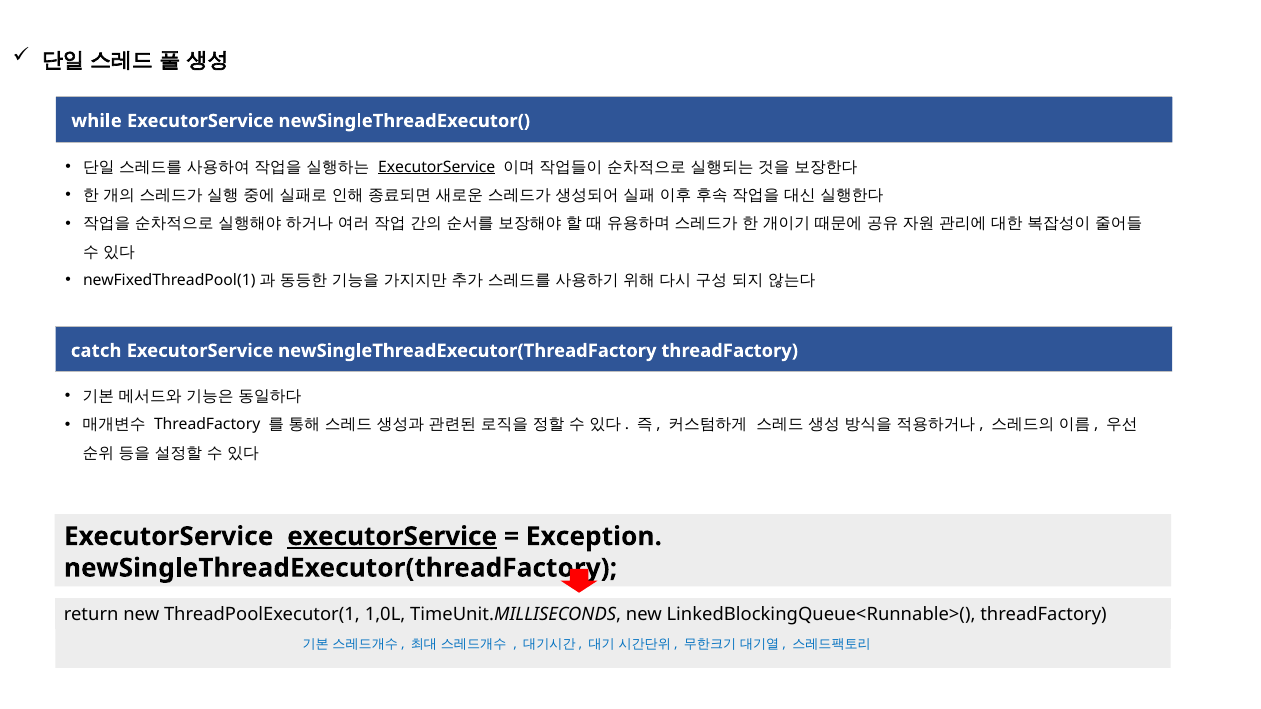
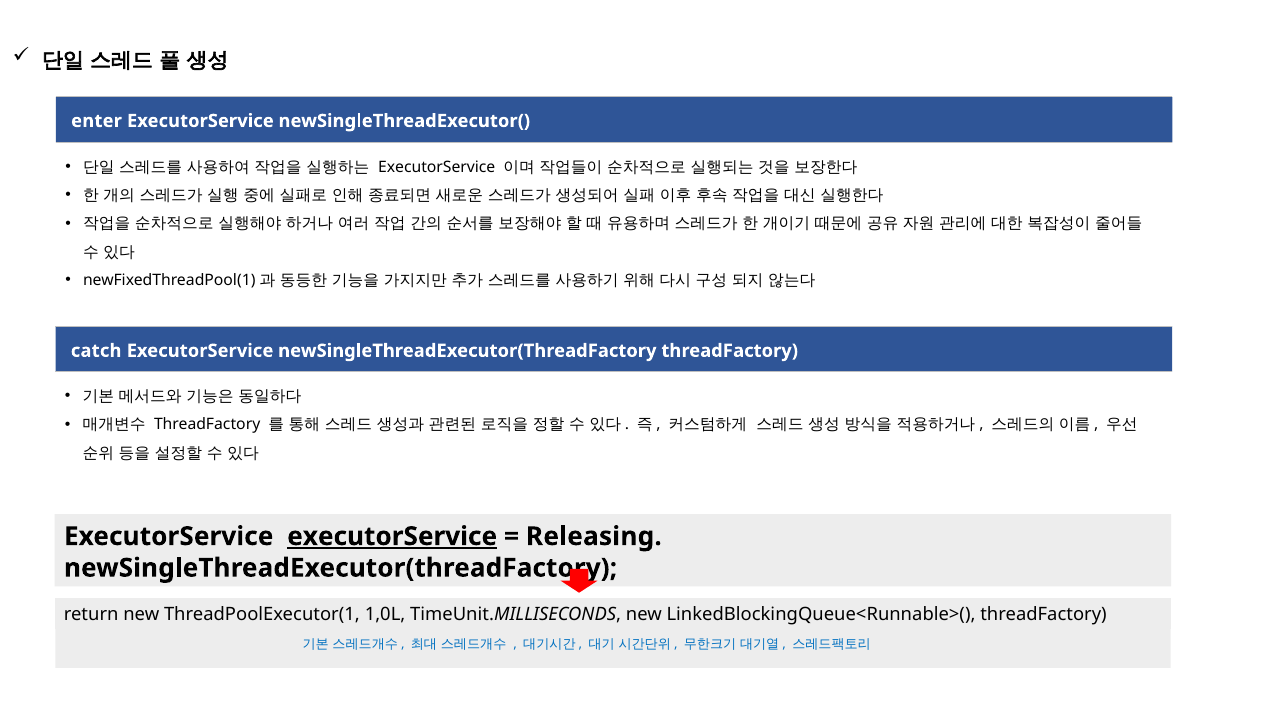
while: while -> enter
ExecutorService at (437, 167) underline: present -> none
Exception: Exception -> Releasing
